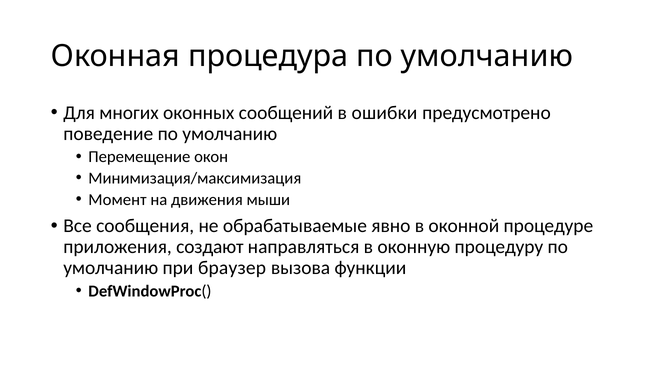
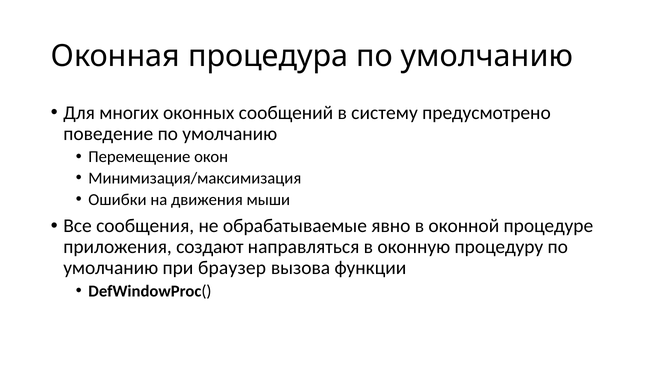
ошибки: ошибки -> систему
Момент: Момент -> Ошибки
